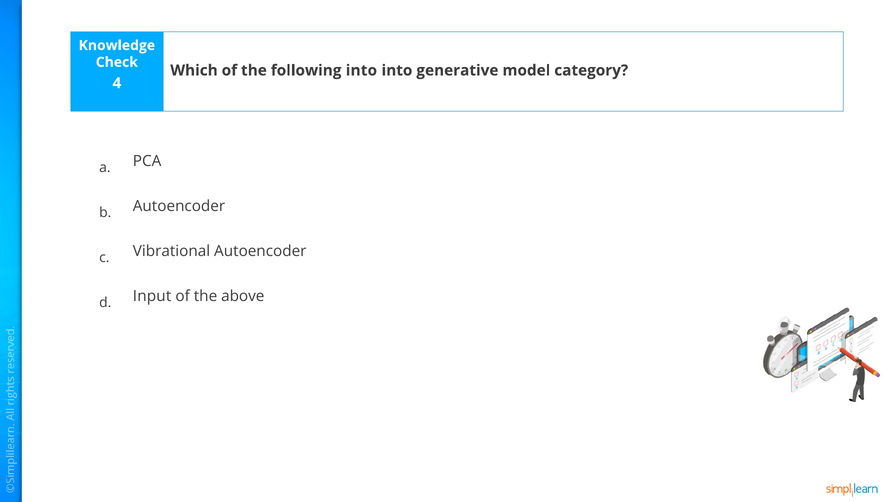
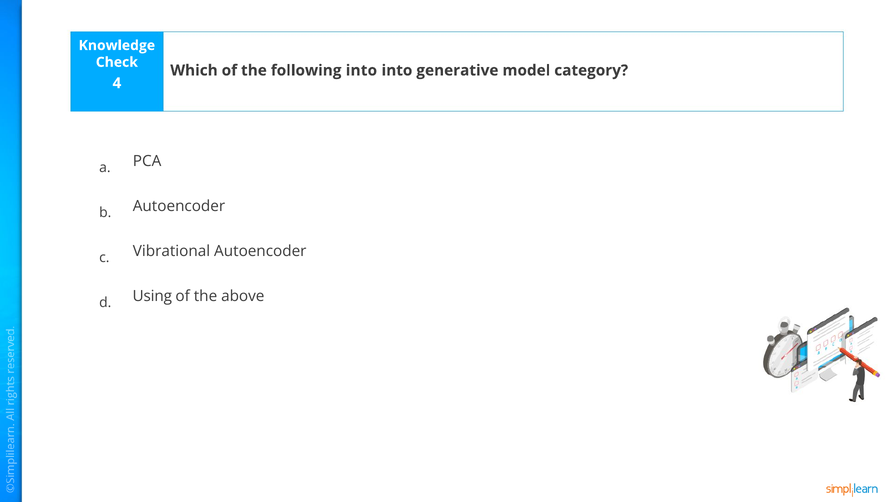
Input: Input -> Using
